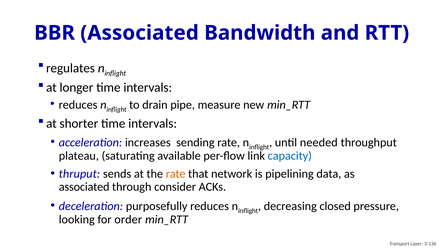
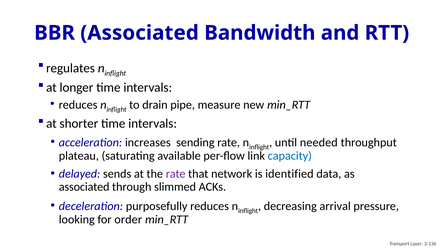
thruput: thruput -> delayed
rate at (176, 174) colour: orange -> purple
pipelining: pipelining -> identified
consider: consider -> slimmed
closed: closed -> arrival
